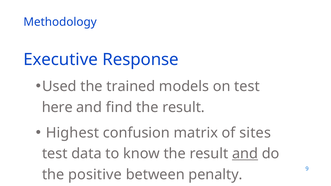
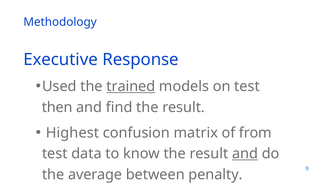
trained underline: none -> present
here: here -> then
sites: sites -> from
positive: positive -> average
